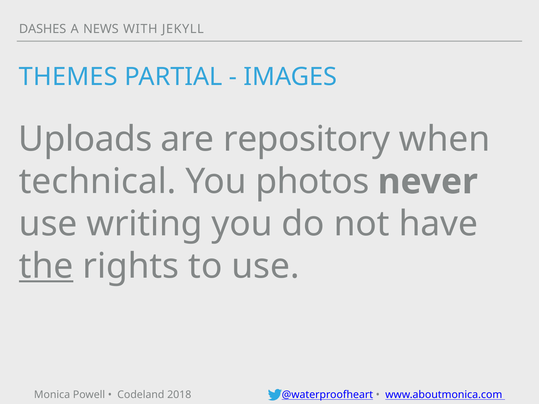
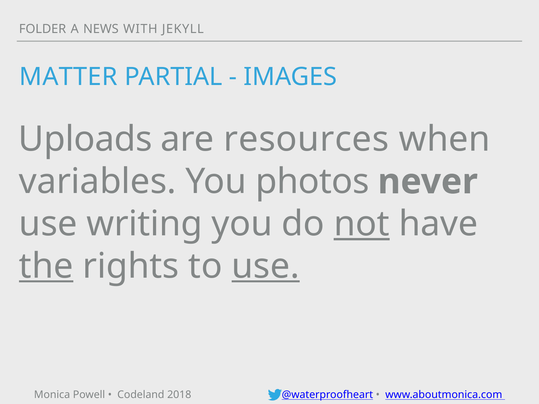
DASHES: DASHES -> FOLDER
THEMES: THEMES -> MATTER
repository: repository -> resources
technical: technical -> variables
not underline: none -> present
use at (266, 266) underline: none -> present
